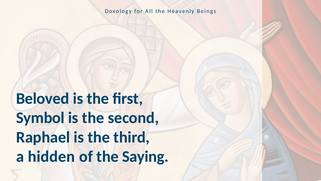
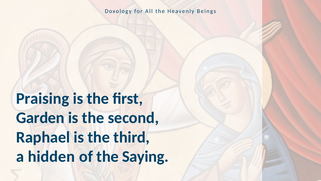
Beloved: Beloved -> Praising
Symbol: Symbol -> Garden
